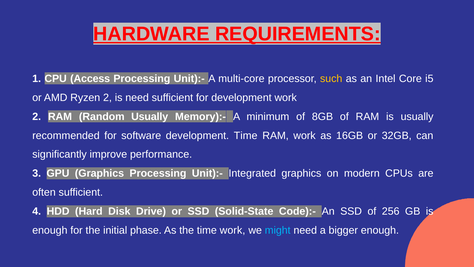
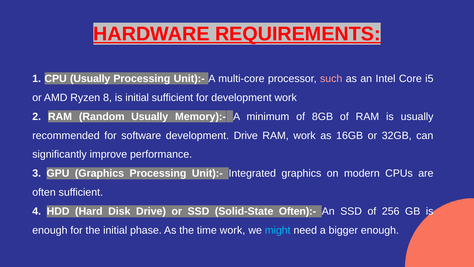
CPU Access: Access -> Usually
such colour: yellow -> pink
Ryzen 2: 2 -> 8
is need: need -> initial
development Time: Time -> Drive
Code):-: Code):- -> Often):-
